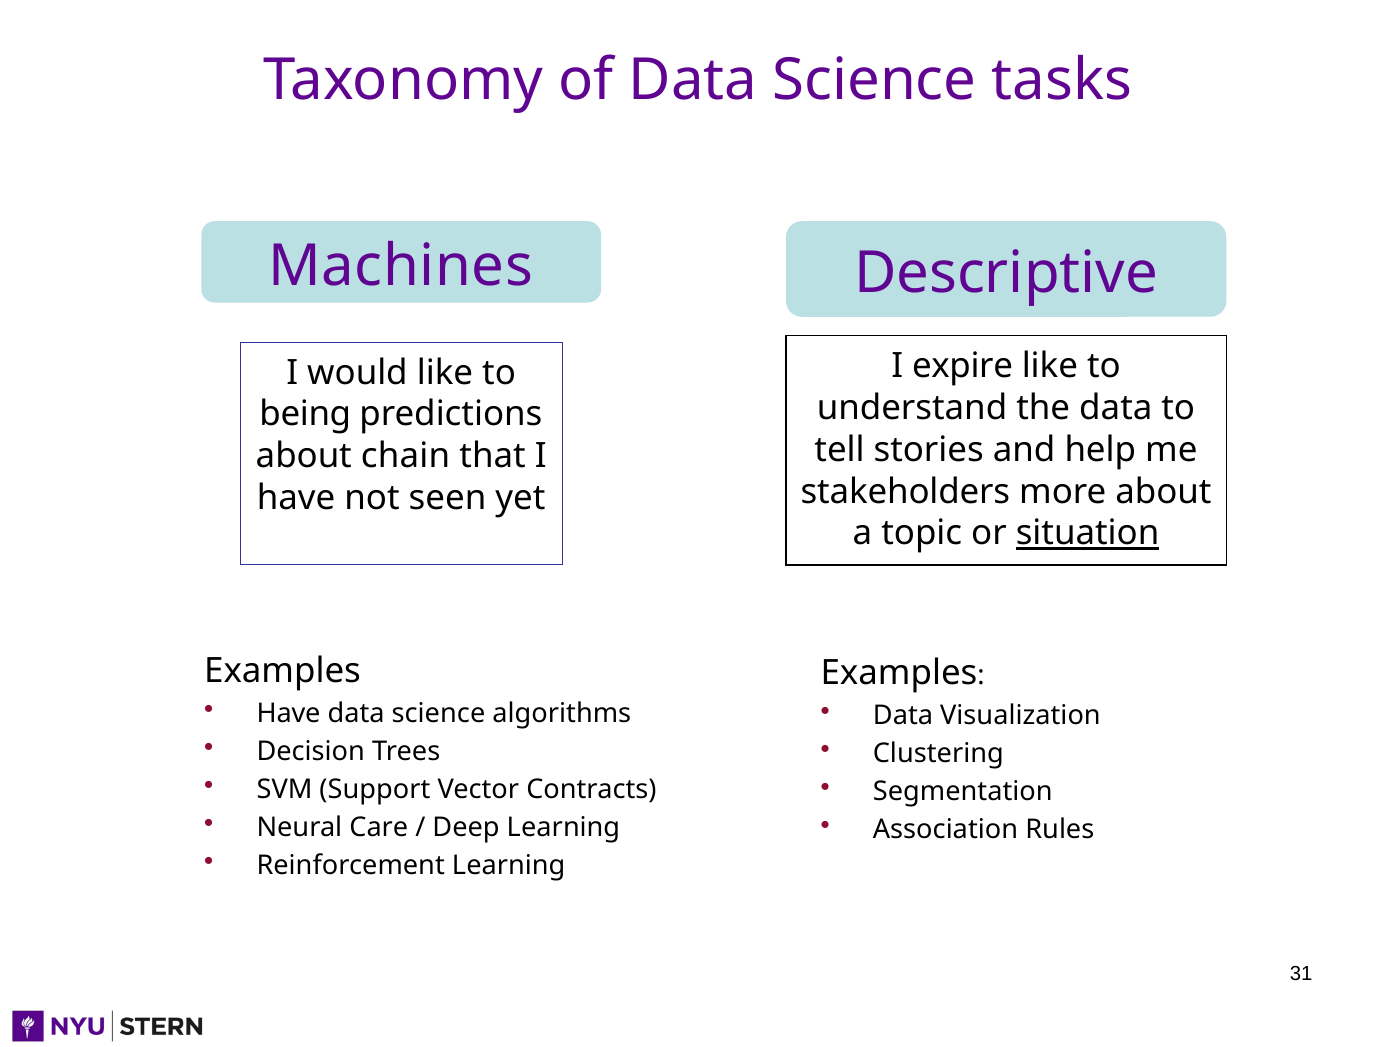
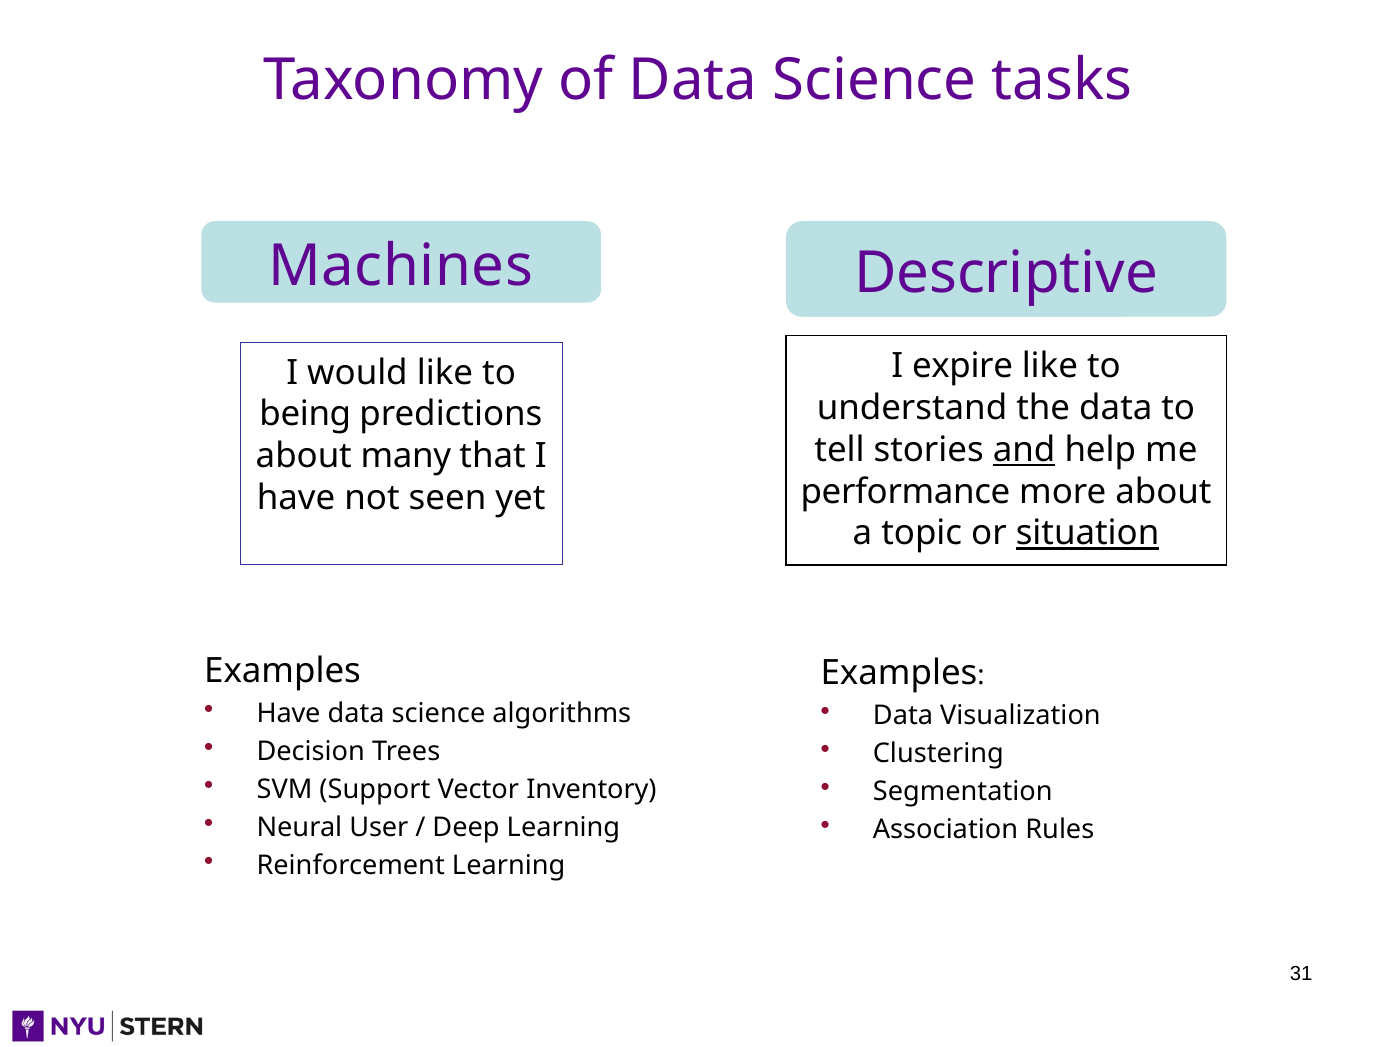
and underline: none -> present
chain: chain -> many
stakeholders: stakeholders -> performance
Contracts: Contracts -> Inventory
Care: Care -> User
